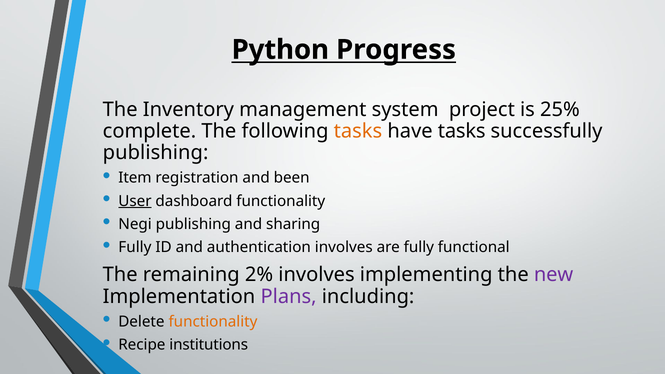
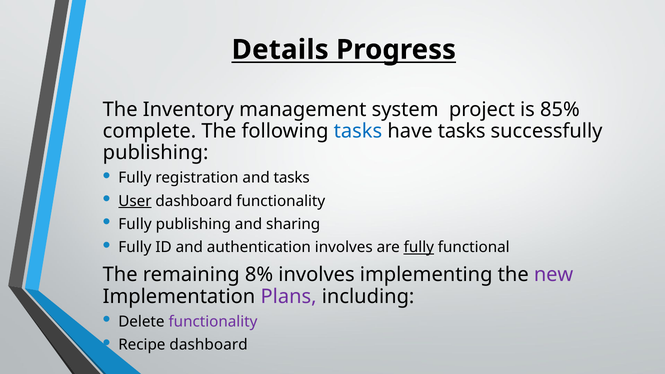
Python: Python -> Details
25%: 25% -> 85%
tasks at (358, 131) colour: orange -> blue
Item at (135, 178): Item -> Fully
and been: been -> tasks
Negi at (135, 224): Negi -> Fully
fully at (419, 247) underline: none -> present
2%: 2% -> 8%
functionality at (213, 322) colour: orange -> purple
Recipe institutions: institutions -> dashboard
